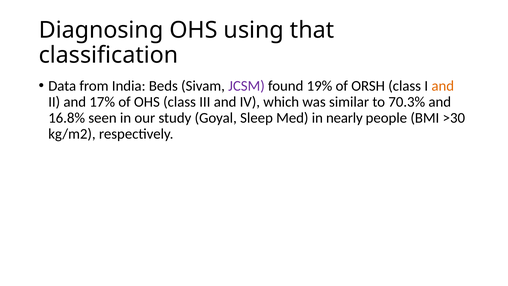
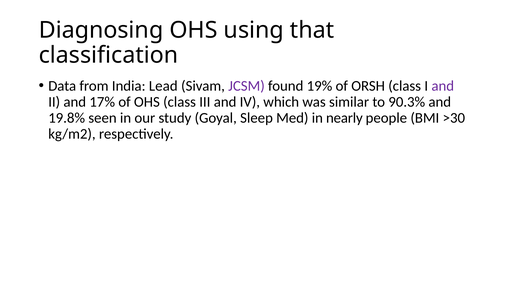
Beds: Beds -> Lead
and at (443, 86) colour: orange -> purple
70.3%: 70.3% -> 90.3%
16.8%: 16.8% -> 19.8%
